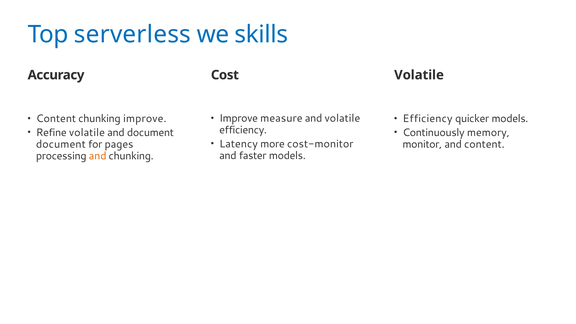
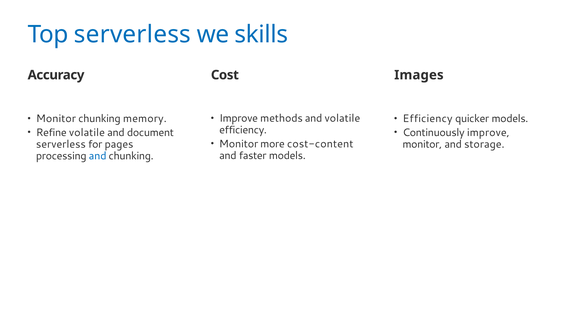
Volatile at (419, 75): Volatile -> Images
measure: measure -> methods
Content at (56, 119): Content -> Monitor
chunking improve: improve -> memory
Continuously memory: memory -> improve
Latency at (239, 144): Latency -> Monitor
cost-monitor: cost-monitor -> cost-content
document at (61, 144): document -> serverless
and content: content -> storage
and at (98, 156) colour: orange -> blue
